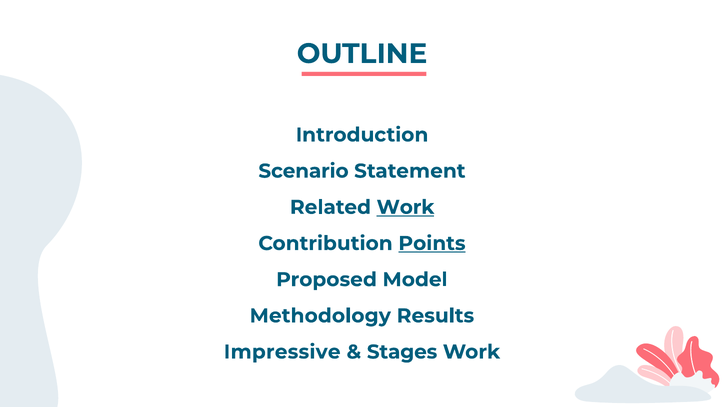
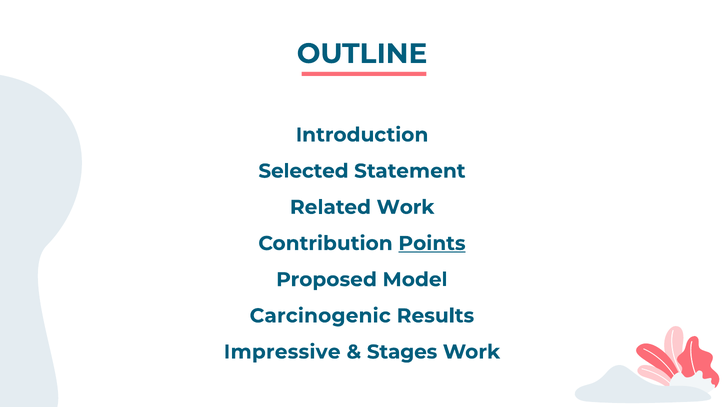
Scenario: Scenario -> Selected
Work at (405, 207) underline: present -> none
Methodology: Methodology -> Carcinogenic
